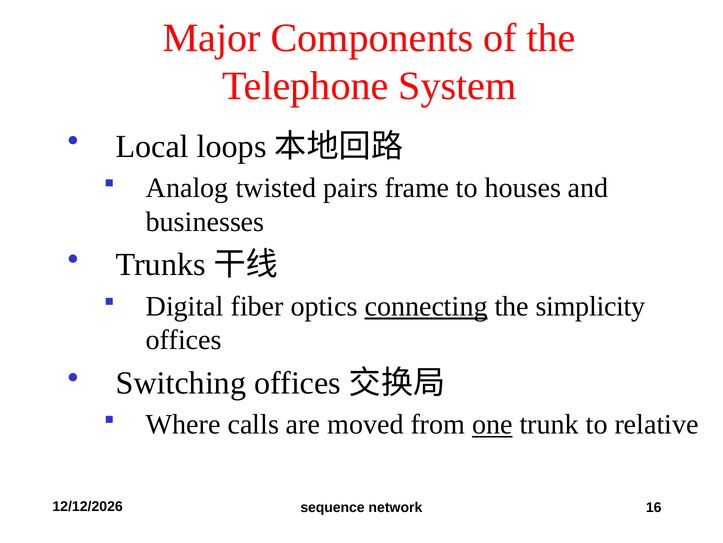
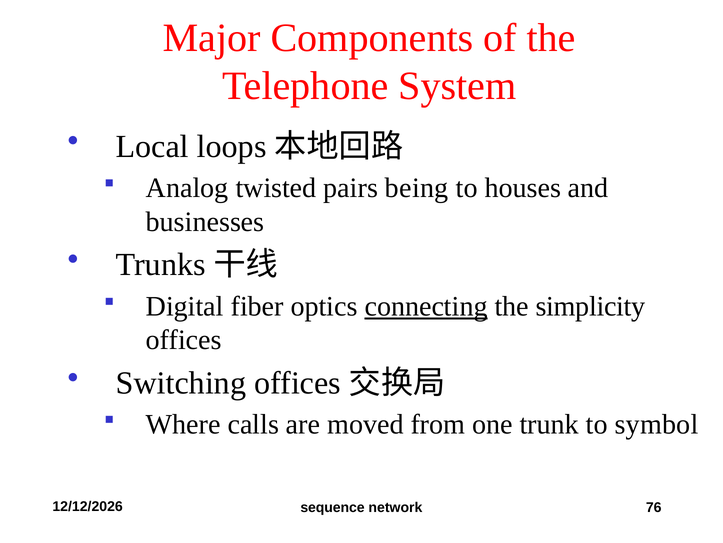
frame: frame -> being
one underline: present -> none
relative: relative -> symbol
16: 16 -> 76
